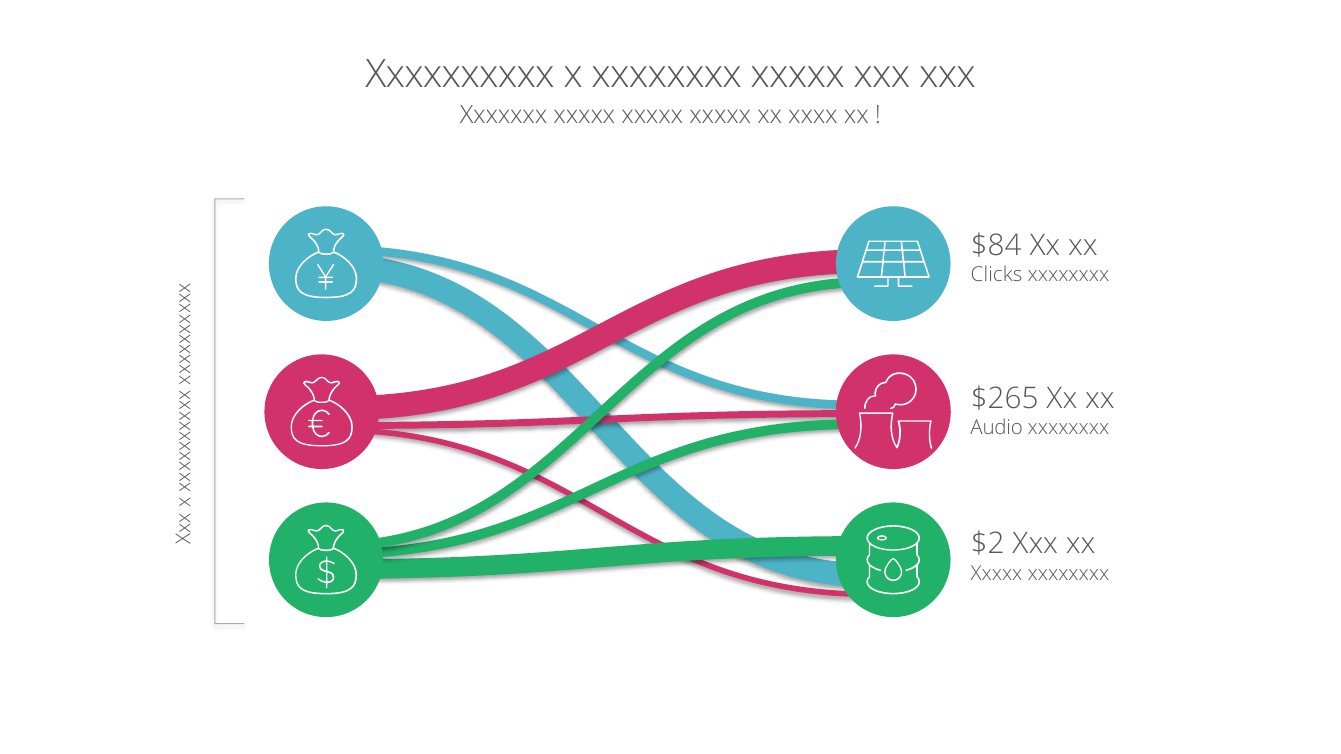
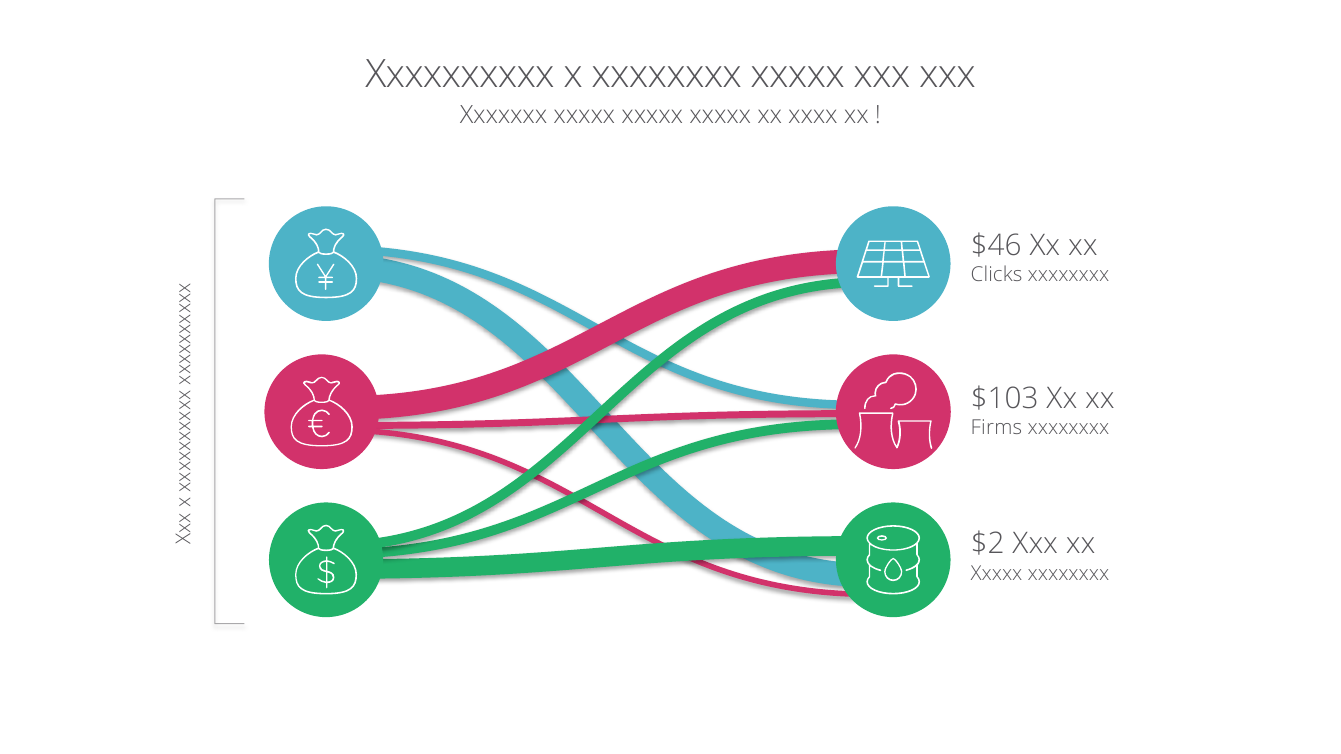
$84: $84 -> $46
$265: $265 -> $103
Audio: Audio -> Firms
